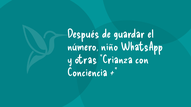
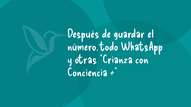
niño: niño -> todo
